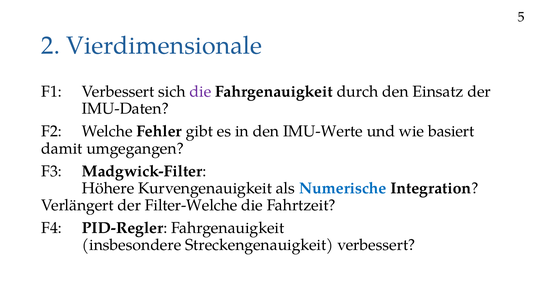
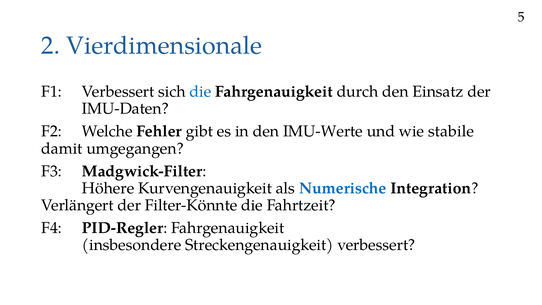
die at (200, 92) colour: purple -> blue
basiert: basiert -> stabile
Filter-Welche: Filter-Welche -> Filter-Könnte
